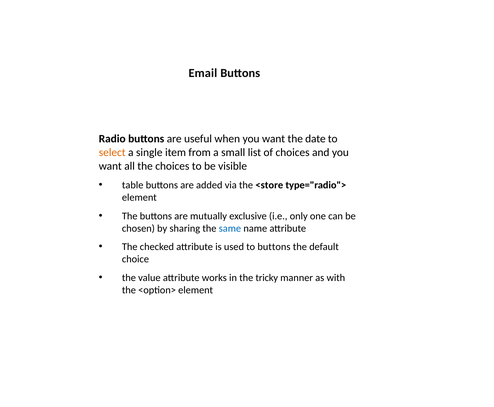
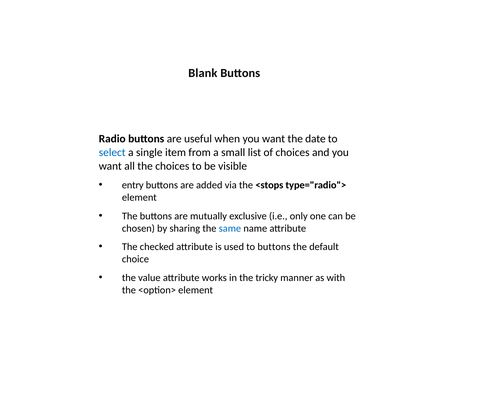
Email: Email -> Blank
select colour: orange -> blue
table: table -> entry
<store: <store -> <stops
